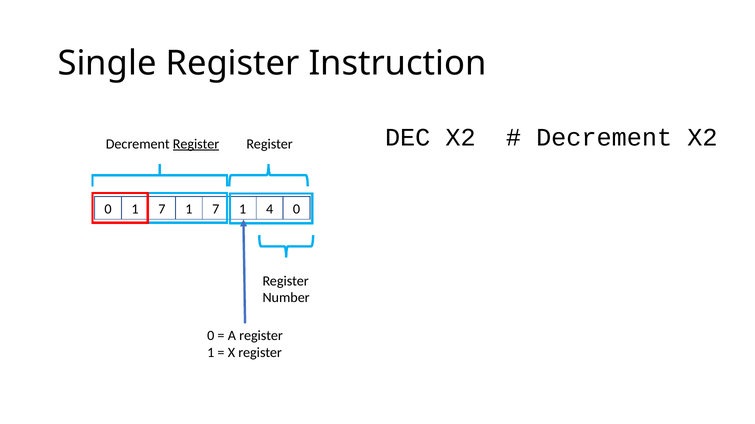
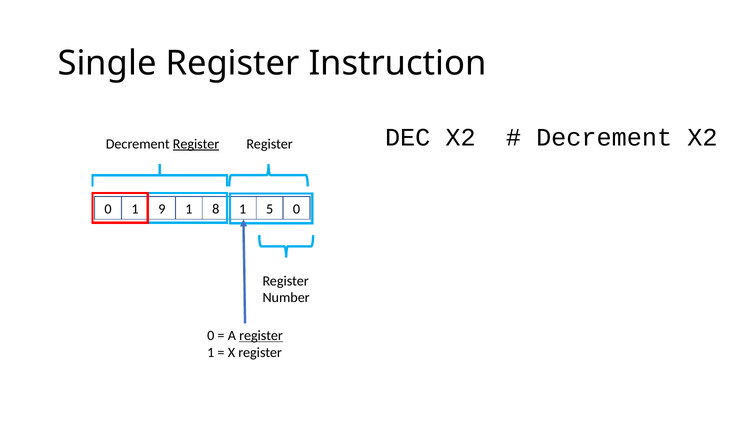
0 1 7: 7 -> 9
7 at (216, 209): 7 -> 8
4: 4 -> 5
register at (261, 336) underline: none -> present
